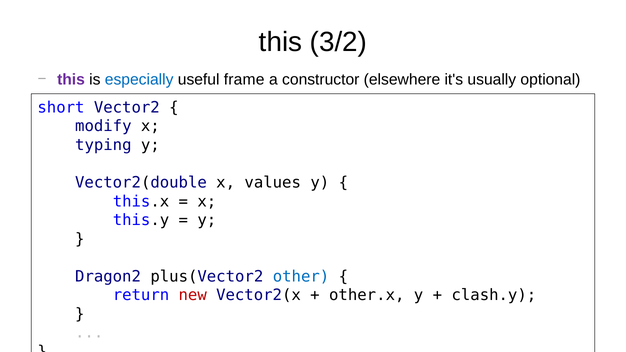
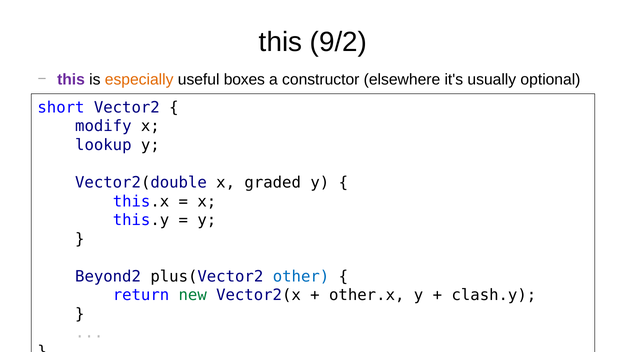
3/2: 3/2 -> 9/2
especially colour: blue -> orange
frame: frame -> boxes
typing: typing -> lookup
values: values -> graded
Dragon2: Dragon2 -> Beyond2
new colour: red -> green
